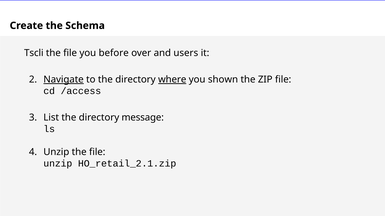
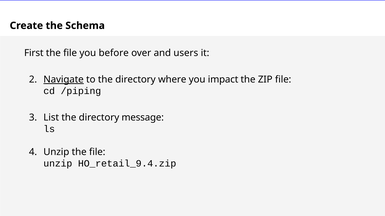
Tscli: Tscli -> First
where underline: present -> none
shown: shown -> impact
/access: /access -> /piping
HO_retail_2.1.zip: HO_retail_2.1.zip -> HO_retail_9.4.zip
